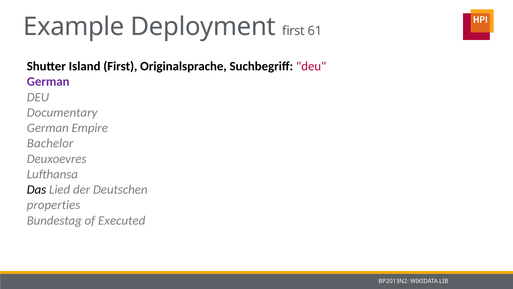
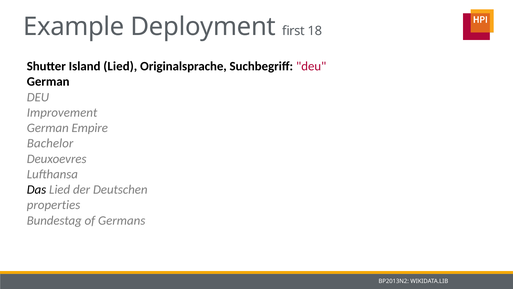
61: 61 -> 18
Island First: First -> Lied
German at (48, 82) colour: purple -> black
Documentary: Documentary -> Improvement
Executed: Executed -> Germans
